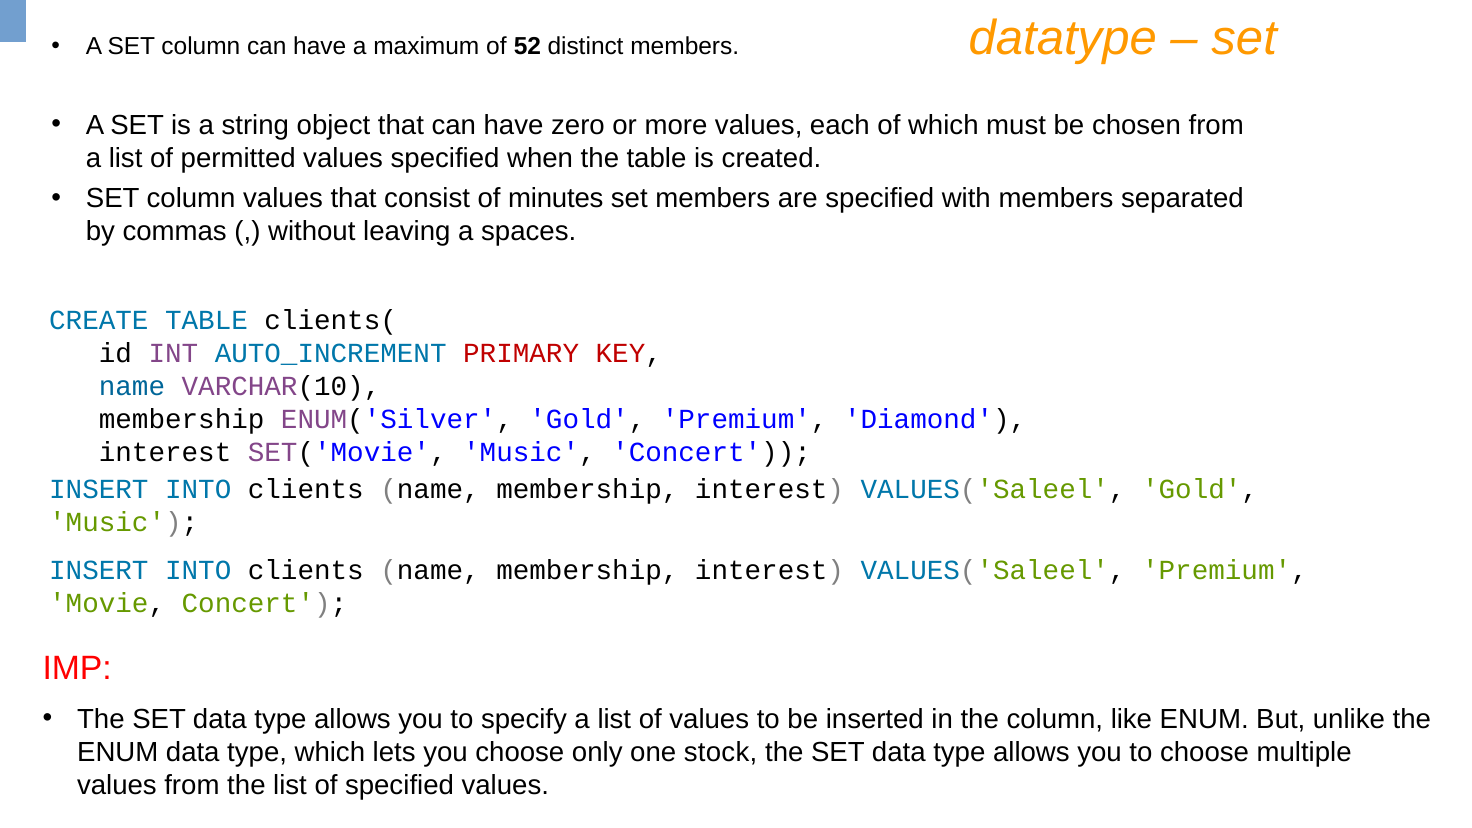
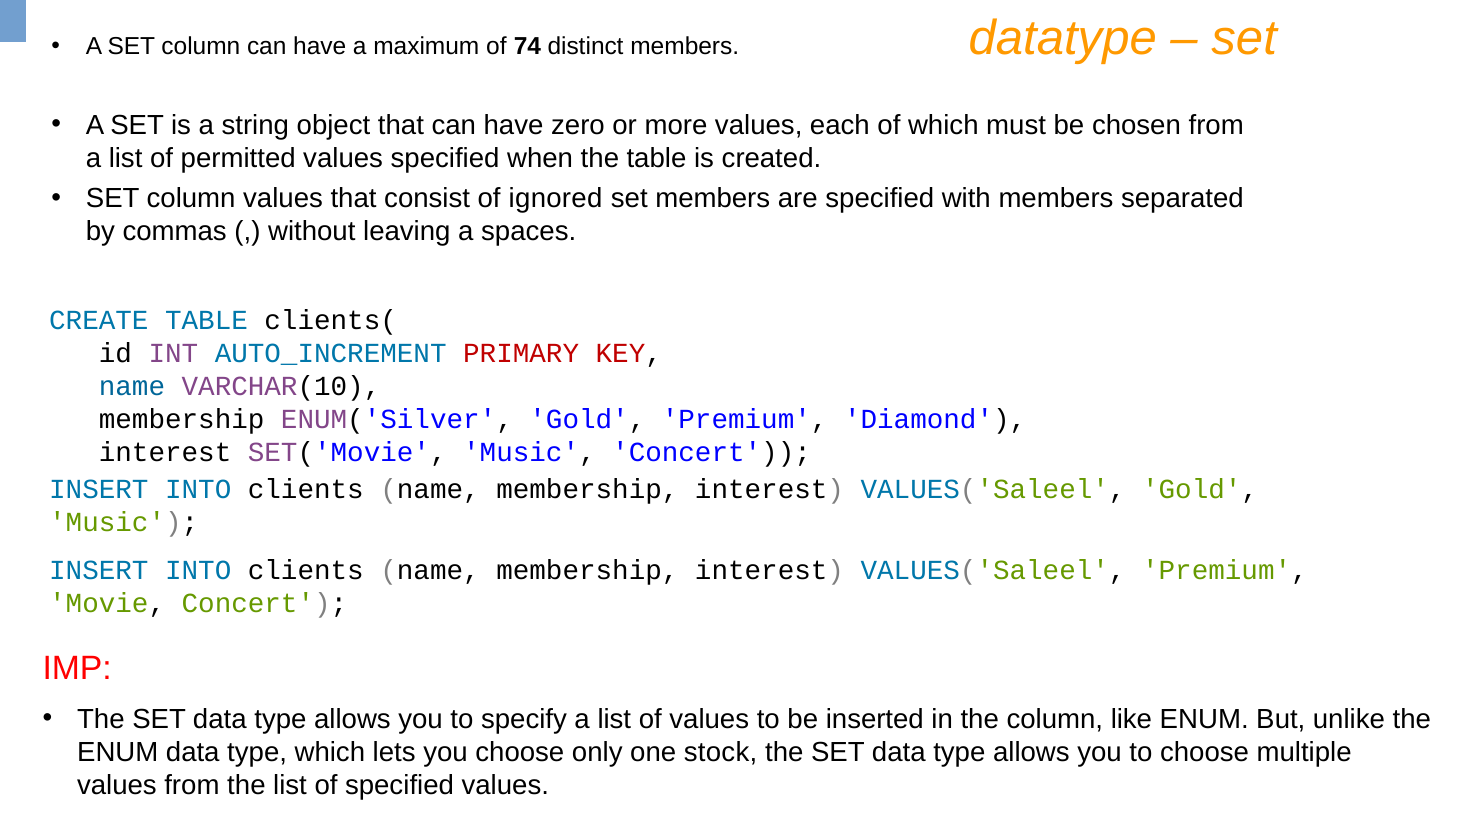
52: 52 -> 74
minutes: minutes -> ignored
